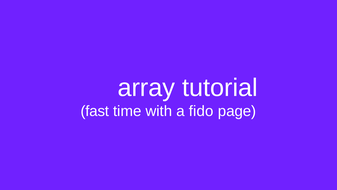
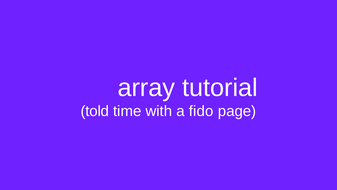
fast: fast -> told
